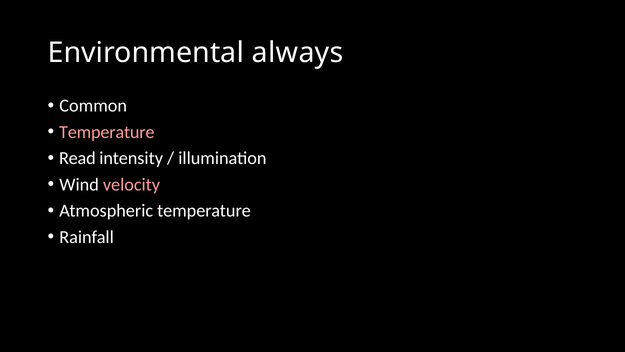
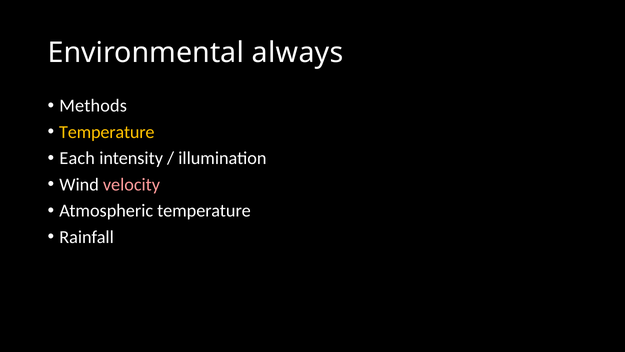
Common: Common -> Methods
Temperature at (107, 132) colour: pink -> yellow
Read: Read -> Each
